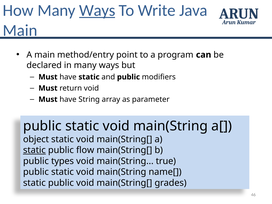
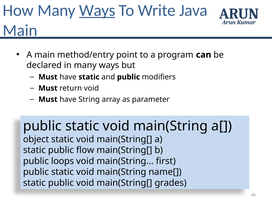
static at (34, 150) underline: present -> none
types: types -> loops
true: true -> first
